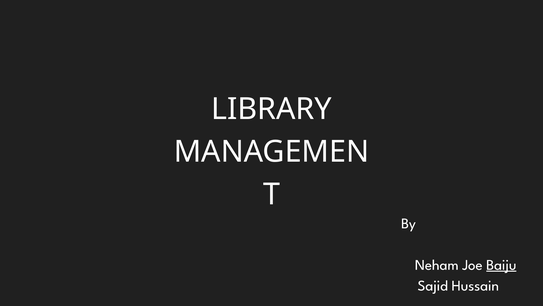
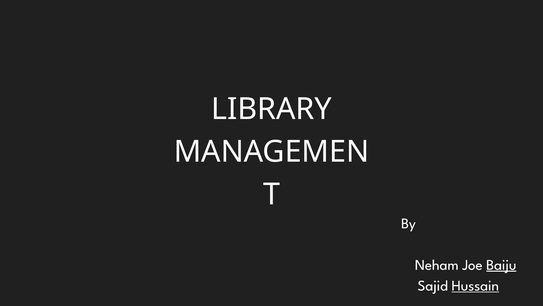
Hussain underline: none -> present
